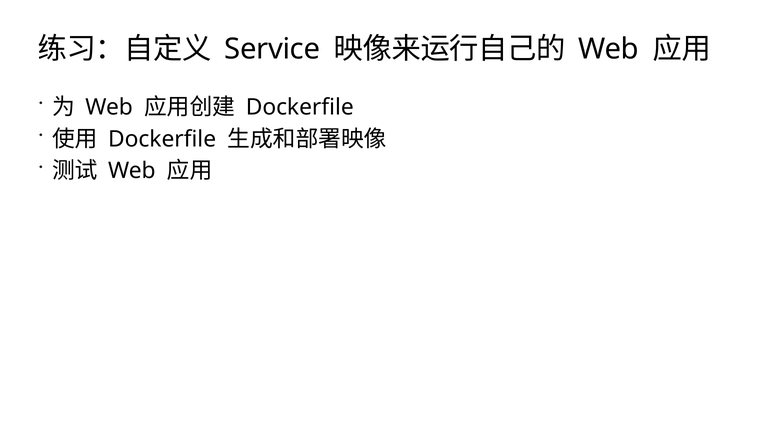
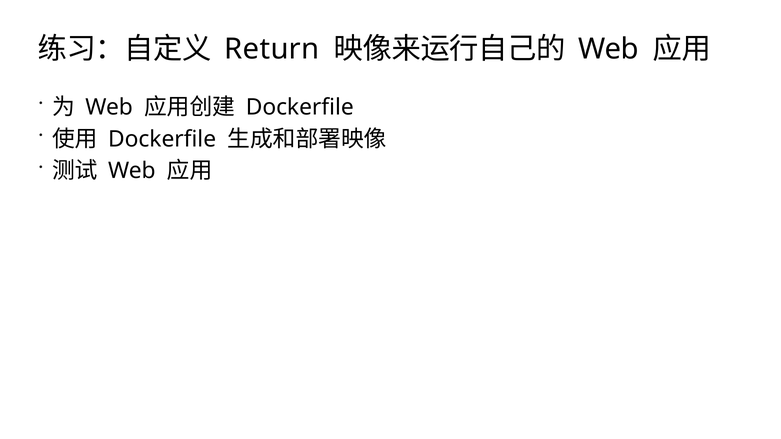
Service: Service -> Return
